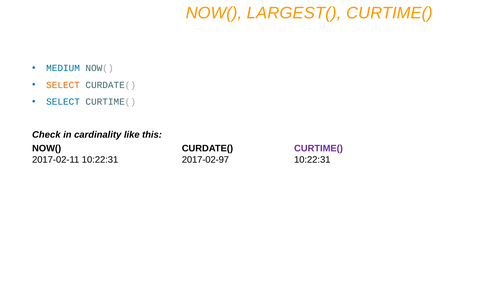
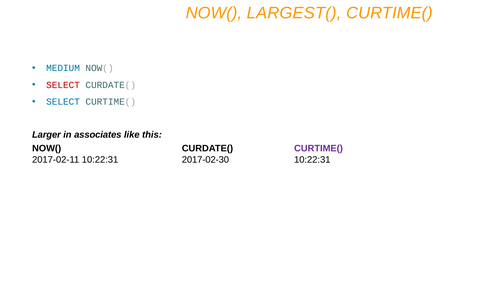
SELECT at (63, 85) colour: orange -> red
Check: Check -> Larger
cardinality: cardinality -> associates
2017-02-97: 2017-02-97 -> 2017-02-30
